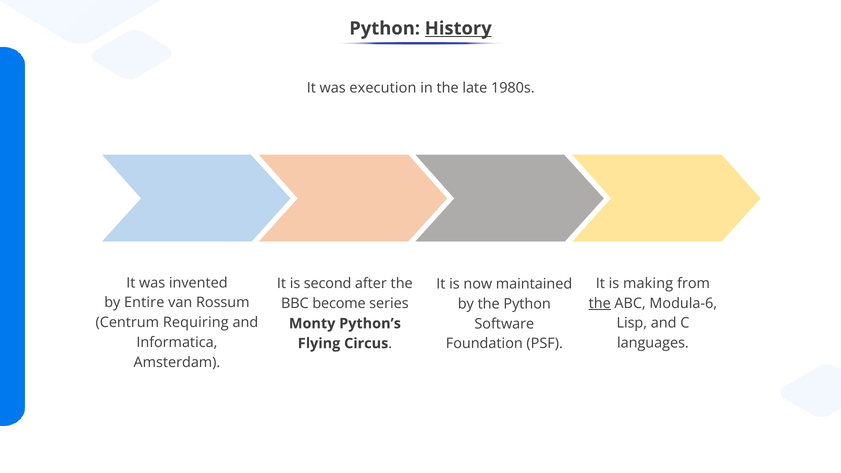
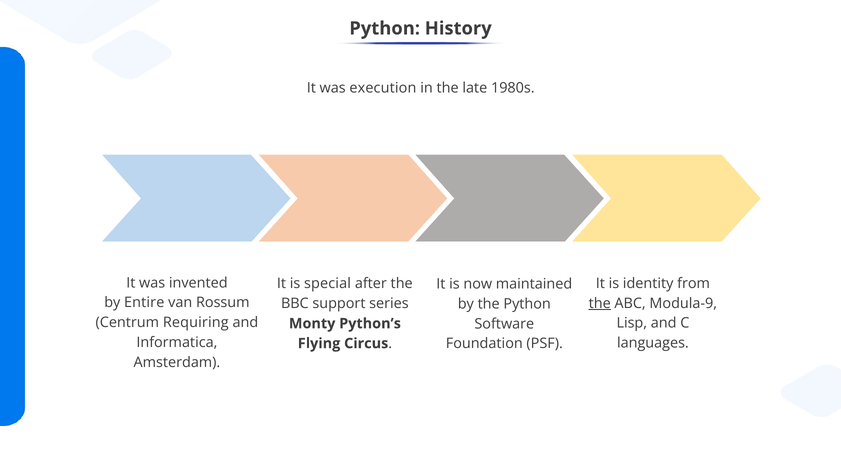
History underline: present -> none
making: making -> identity
second: second -> special
Modula-6: Modula-6 -> Modula-9
become: become -> support
